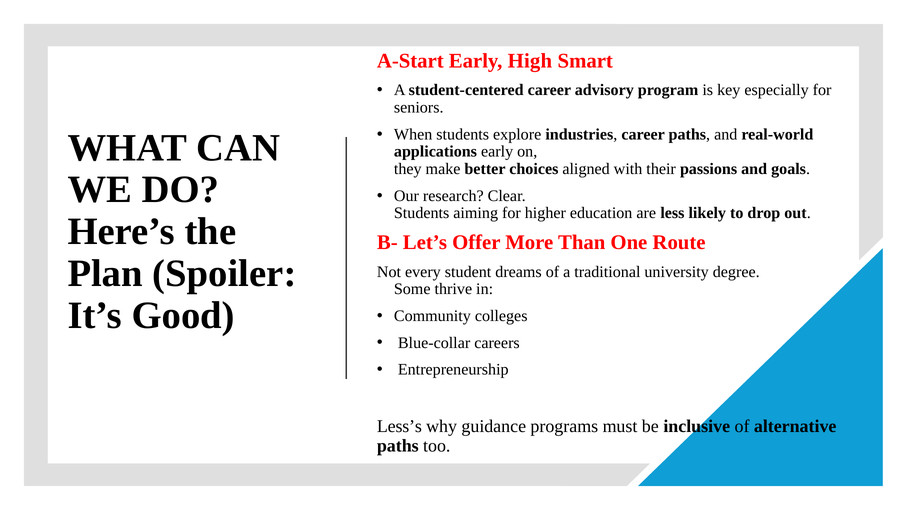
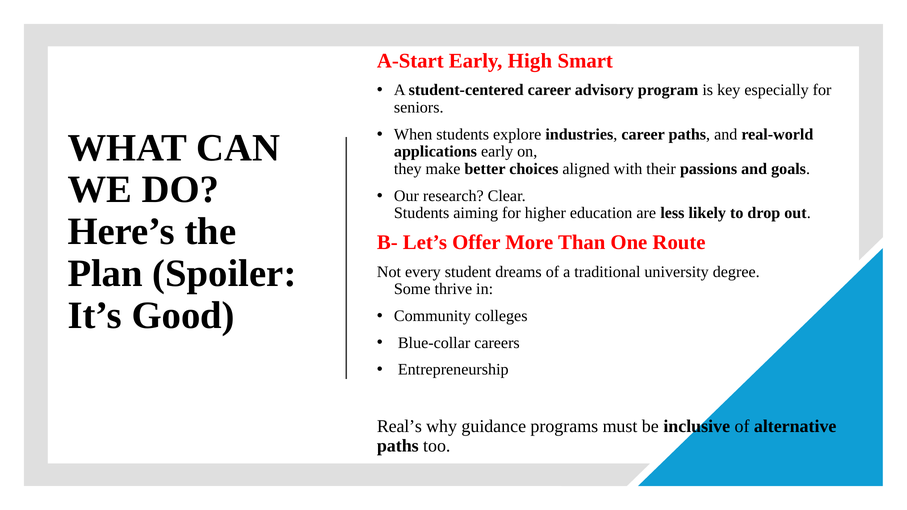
Less’s: Less’s -> Real’s
